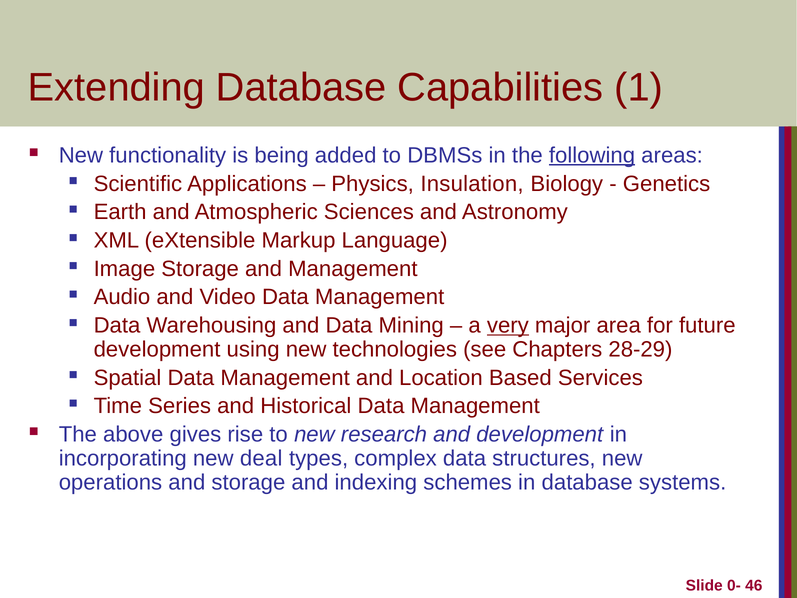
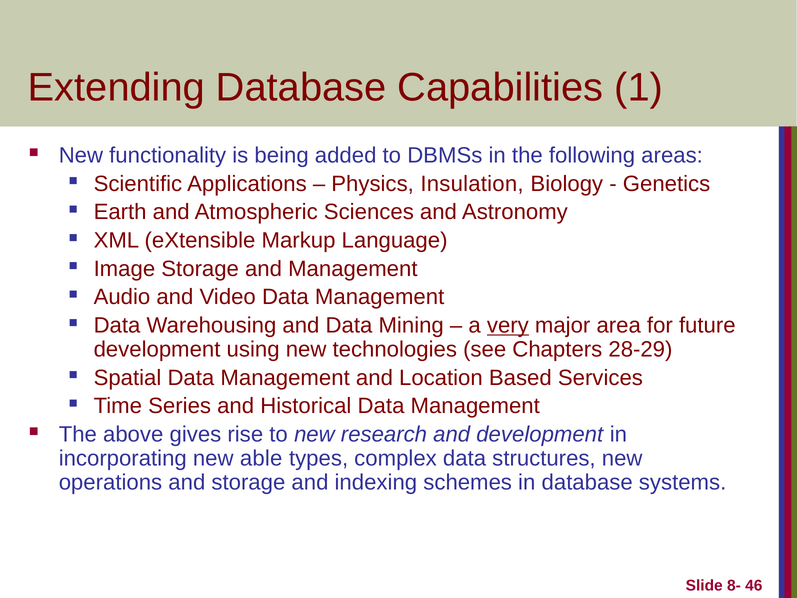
following underline: present -> none
deal: deal -> able
0-: 0- -> 8-
